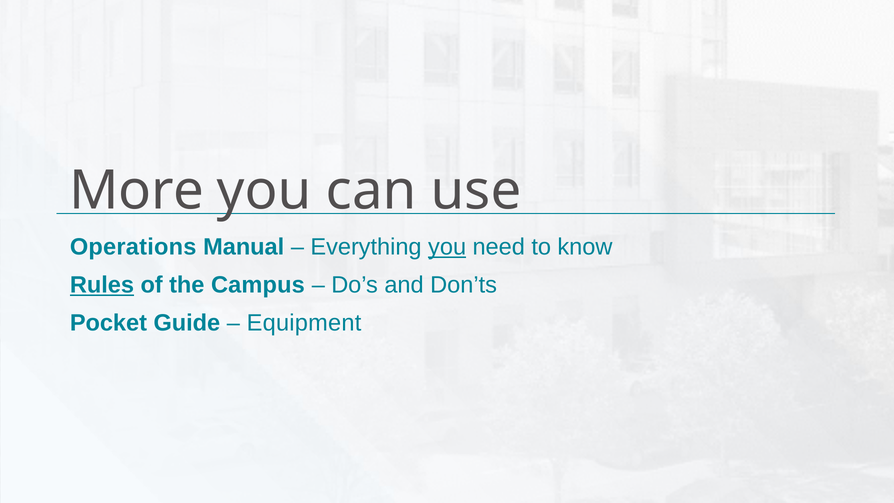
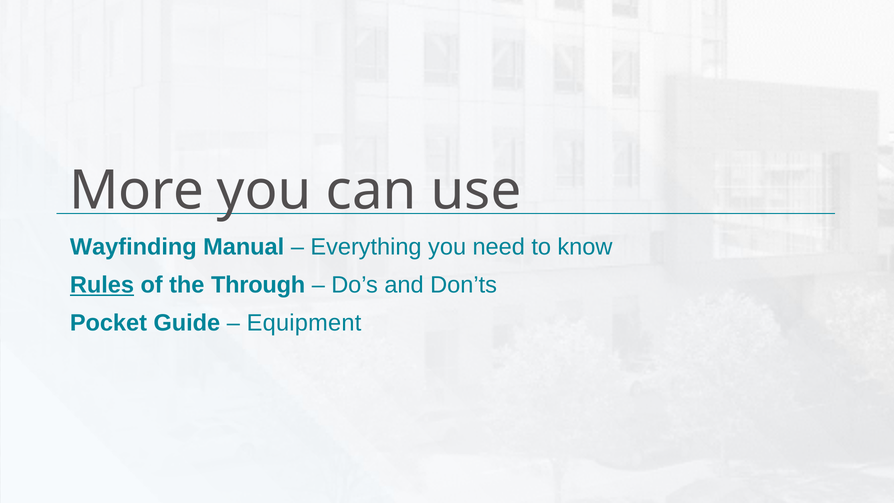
Operations: Operations -> Wayfinding
you at (447, 247) underline: present -> none
Campus: Campus -> Through
